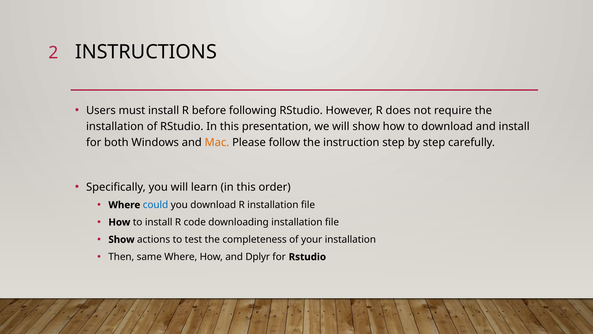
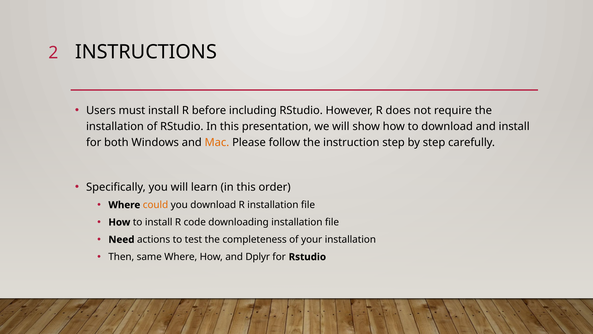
following: following -> including
could colour: blue -> orange
Show at (121, 239): Show -> Need
